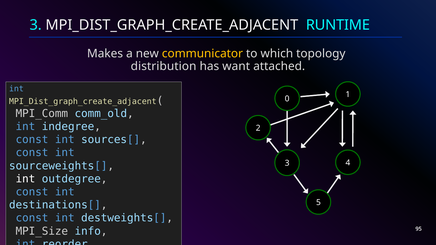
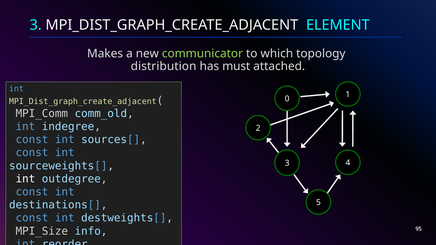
RUNTIME: RUNTIME -> ELEMENT
communicator colour: yellow -> light green
want: want -> must
